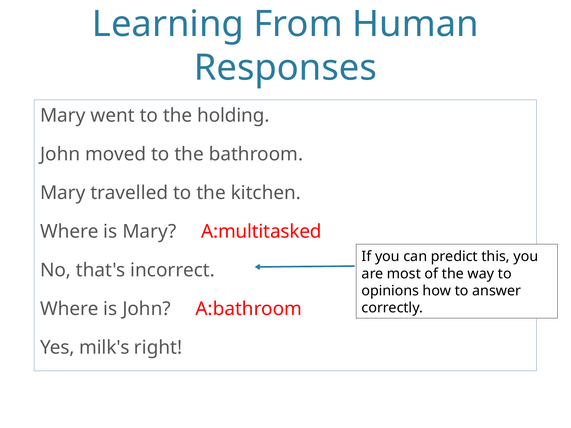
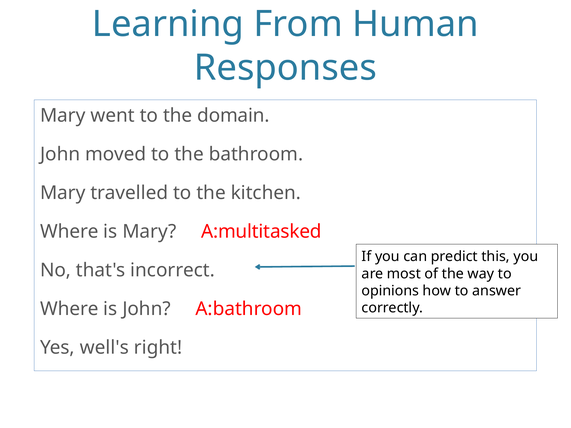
holding: holding -> domain
milk's: milk's -> well's
